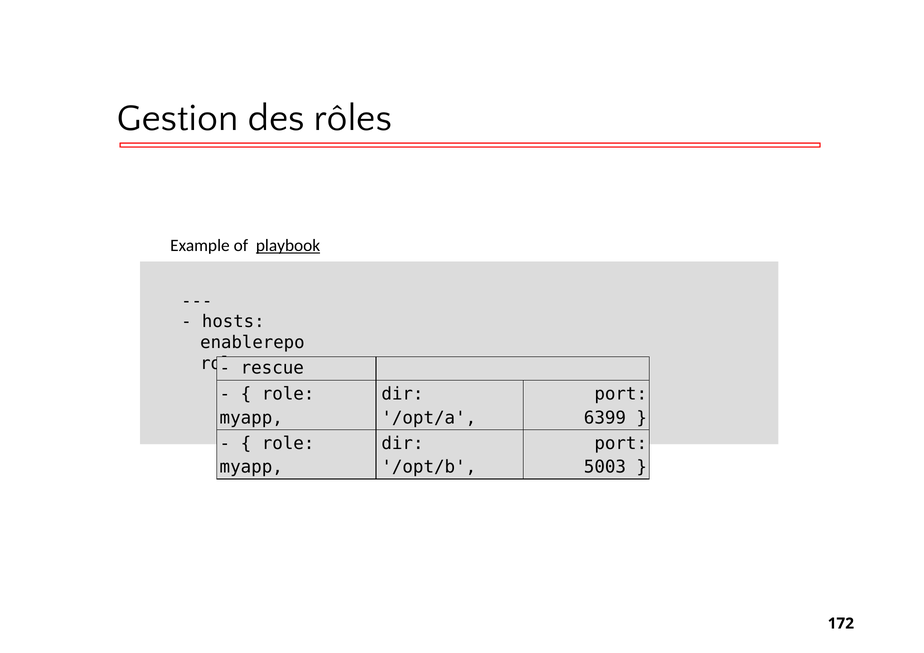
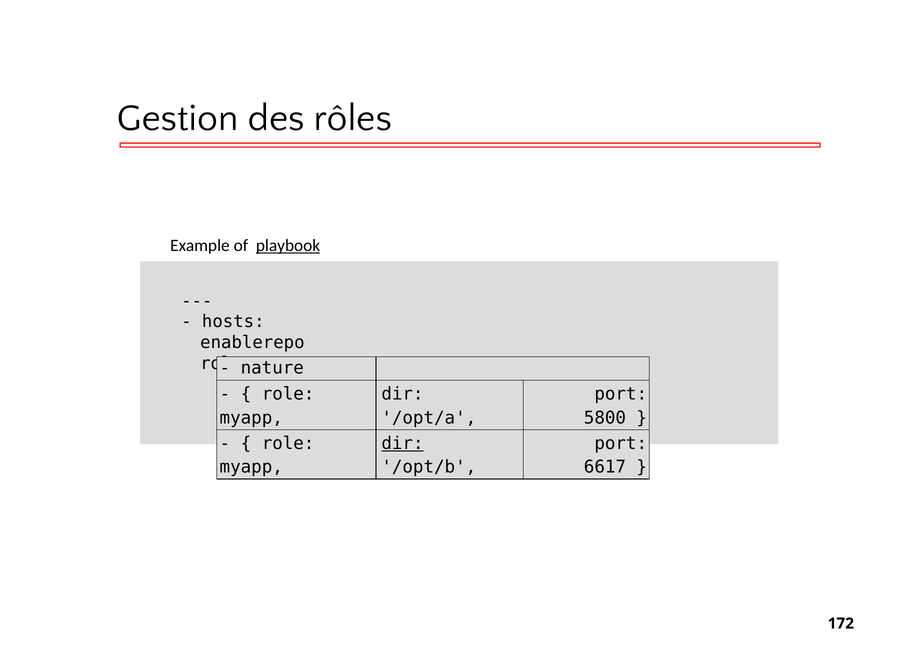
rescue: rescue -> nature
6399: 6399 -> 5800
dir at (402, 443) underline: none -> present
5003: 5003 -> 6617
